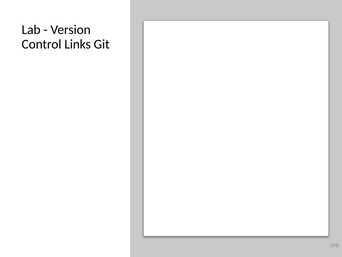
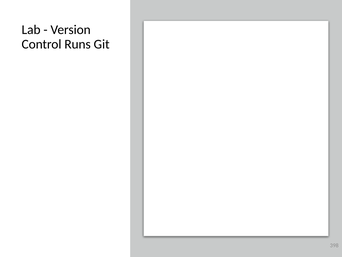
Links: Links -> Runs
